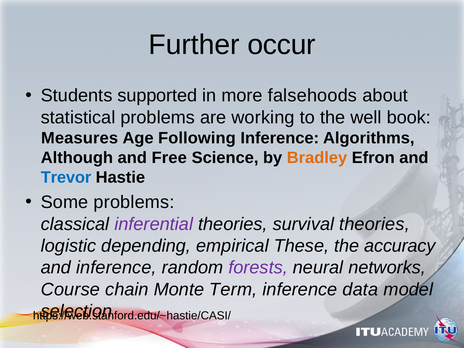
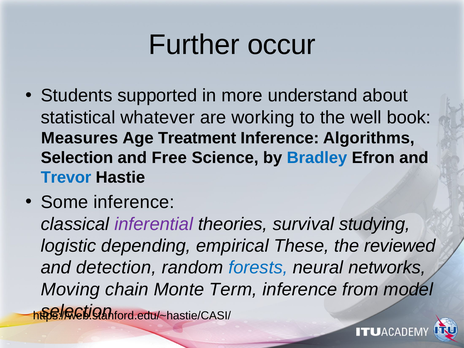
falsehoods: falsehoods -> understand
statistical problems: problems -> whatever
Following: Following -> Treatment
Although at (77, 158): Although -> Selection
Bradley colour: orange -> blue
Some problems: problems -> inference
survival theories: theories -> studying
accuracy: accuracy -> reviewed
and inference: inference -> detection
forests colour: purple -> blue
Course: Course -> Moving
data: data -> from
